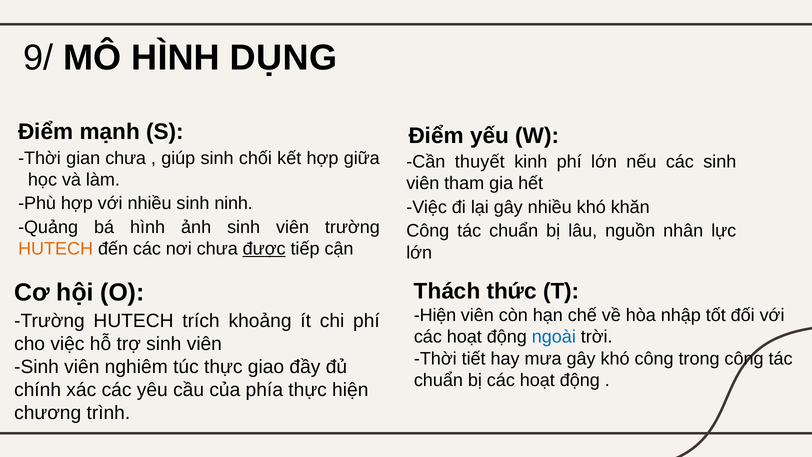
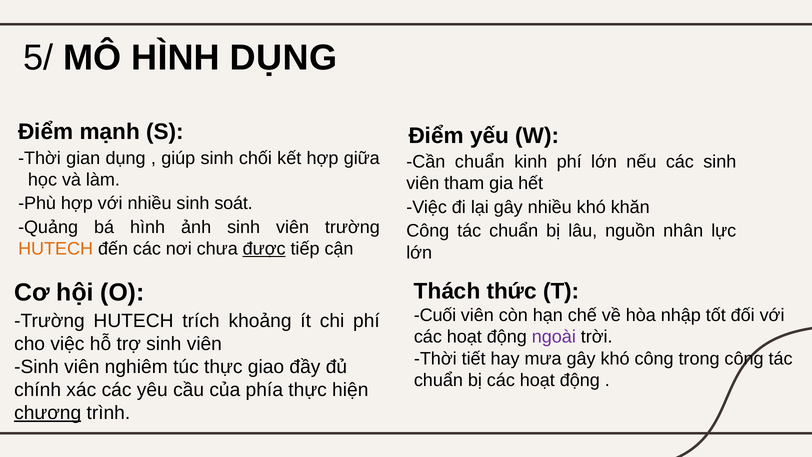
9/: 9/ -> 5/
gian chưa: chưa -> dụng
Cần thuyết: thuyết -> chuẩn
ninh: ninh -> soát
Hiện at (435, 315): Hiện -> Cuối
ngoài colour: blue -> purple
chương underline: none -> present
